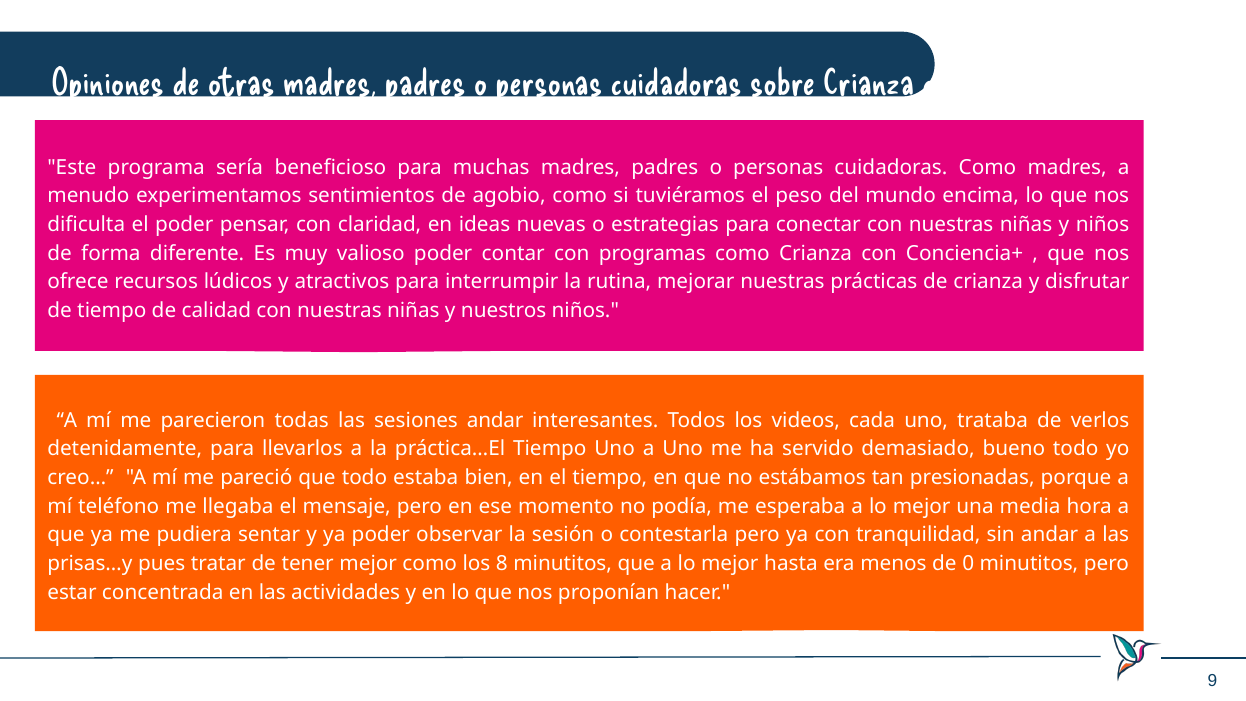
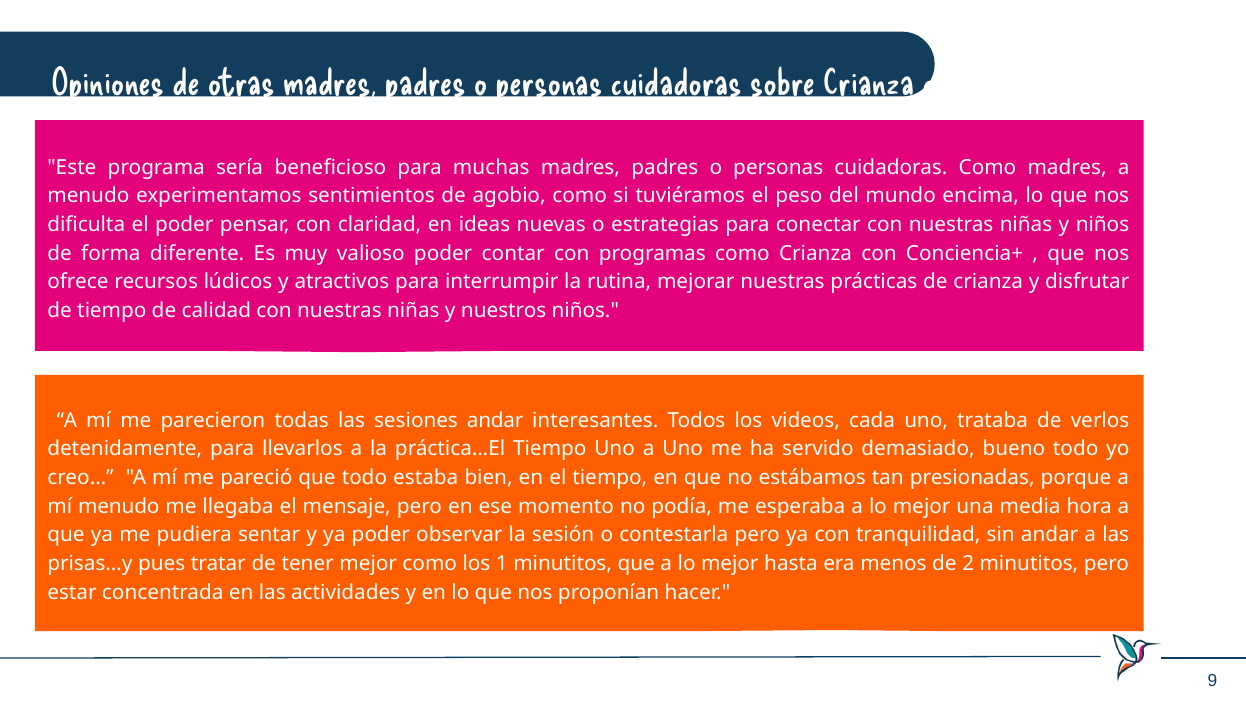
mí teléfono: teléfono -> menudo
8: 8 -> 1
0: 0 -> 2
